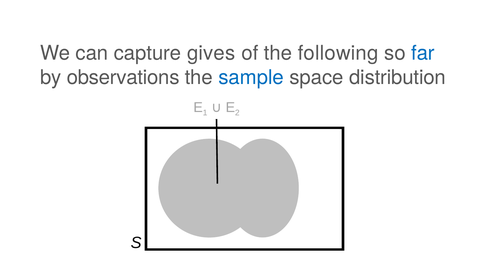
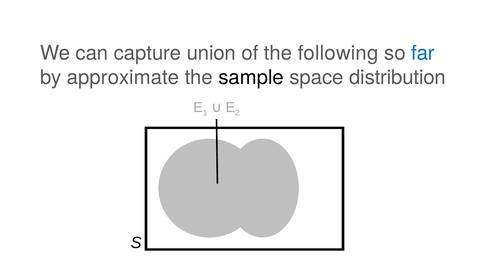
gives: gives -> union
observations: observations -> approximate
sample colour: blue -> black
